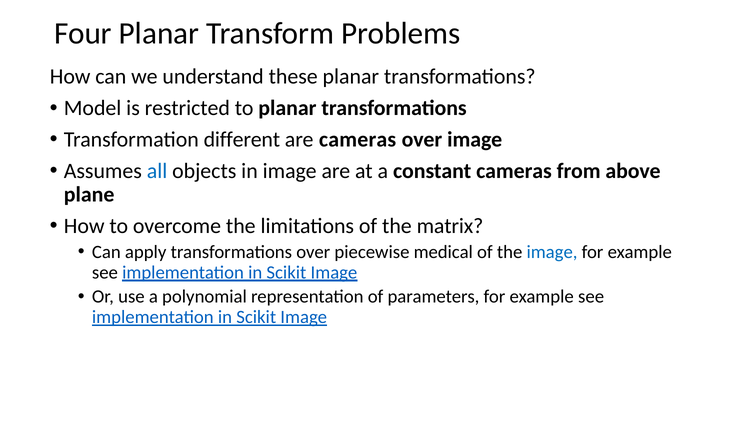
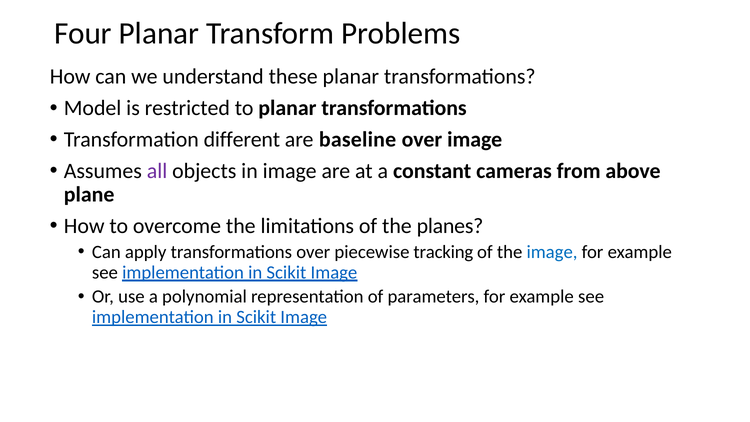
are cameras: cameras -> baseline
all colour: blue -> purple
matrix: matrix -> planes
medical: medical -> tracking
